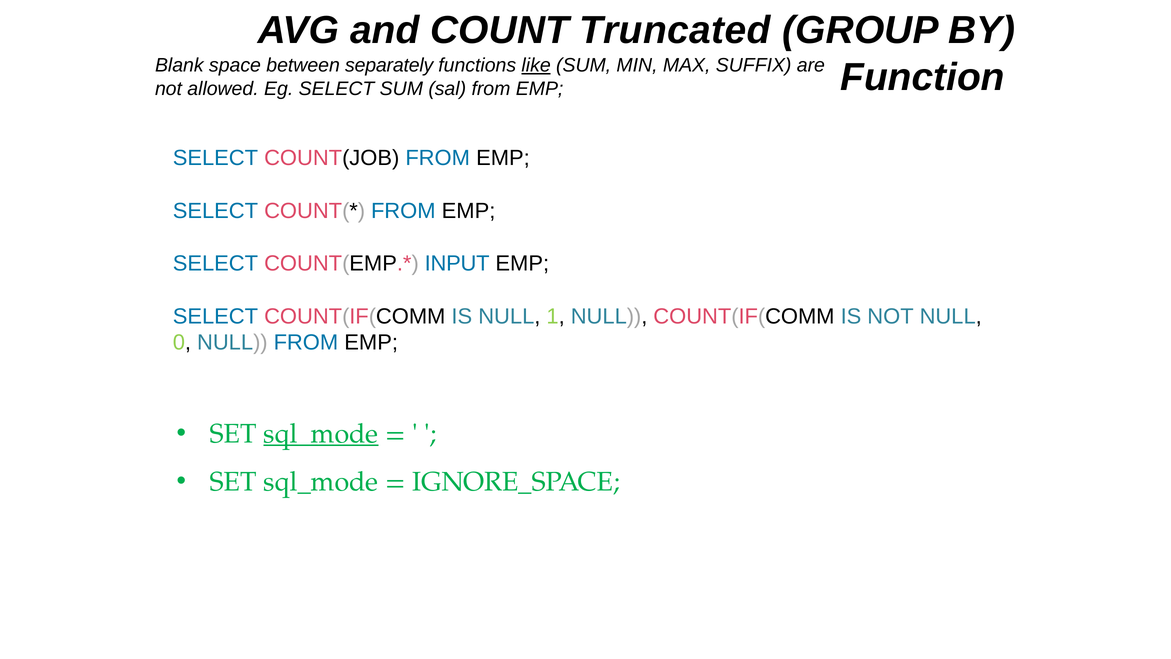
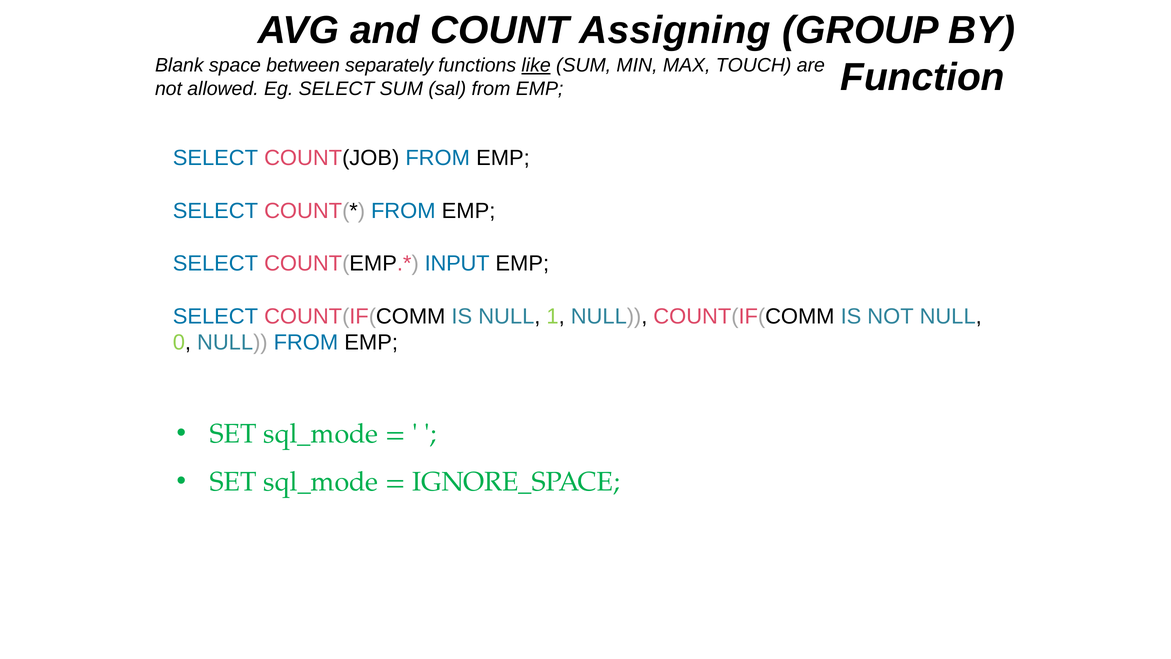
Truncated: Truncated -> Assigning
SUFFIX: SUFFIX -> TOUCH
sql_mode at (321, 434) underline: present -> none
